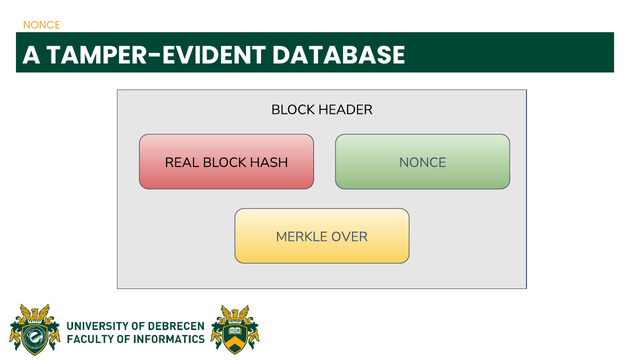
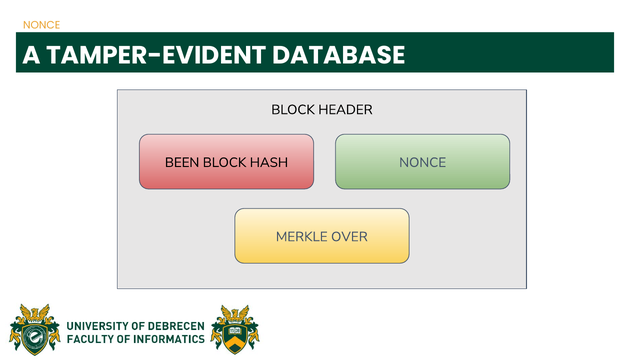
REAL: REAL -> BEEN
